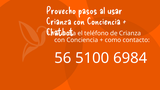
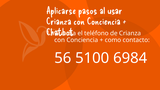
Provecho: Provecho -> Aplicarse
